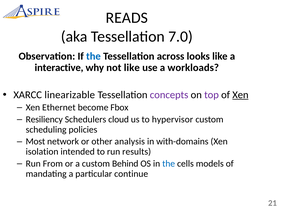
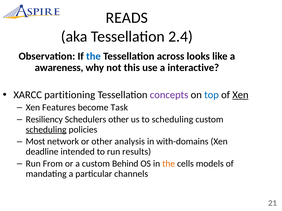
7.0: 7.0 -> 2.4
interactive: interactive -> awareness
not like: like -> this
workloads: workloads -> interactive
linearizable: linearizable -> partitioning
top colour: purple -> blue
Ethernet: Ethernet -> Features
Fbox: Fbox -> Task
Schedulers cloud: cloud -> other
to hypervisor: hypervisor -> scheduling
scheduling at (46, 130) underline: none -> present
isolation: isolation -> deadline
the at (169, 164) colour: blue -> orange
continue: continue -> channels
